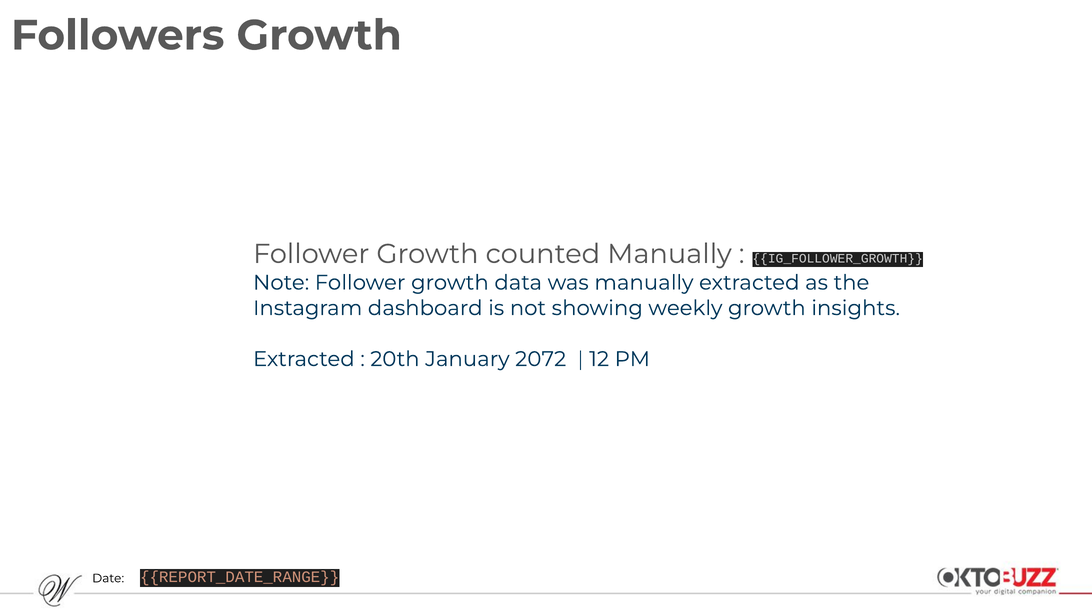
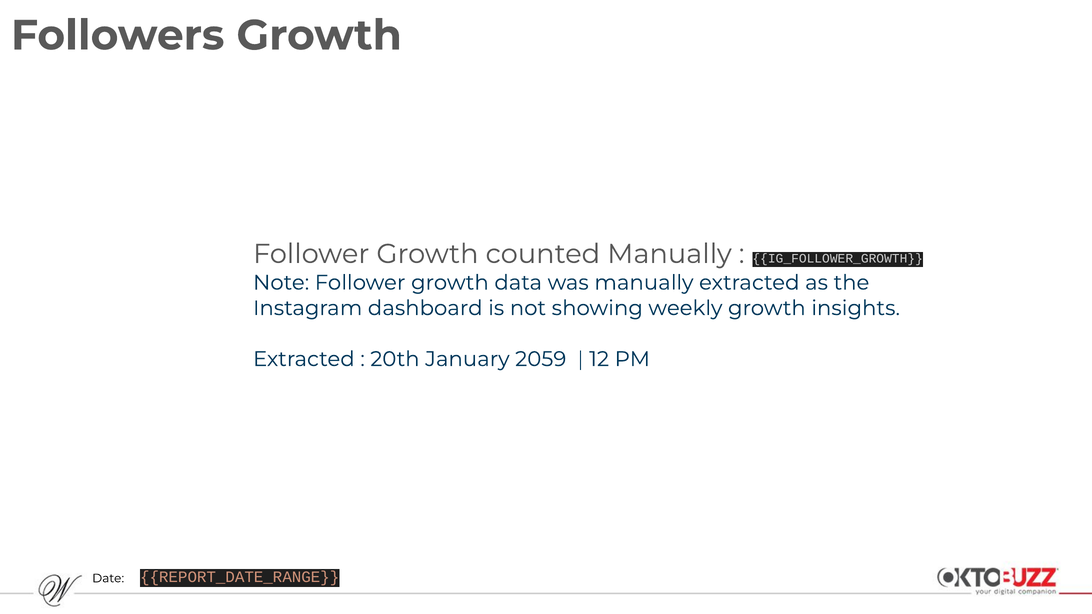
2072: 2072 -> 2059
